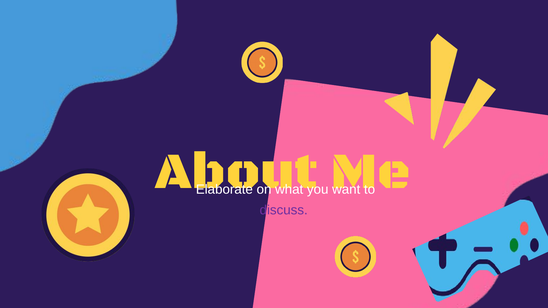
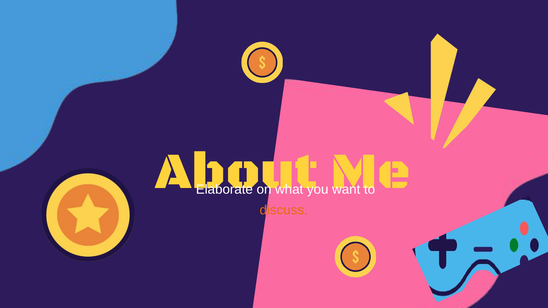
discuss colour: purple -> orange
